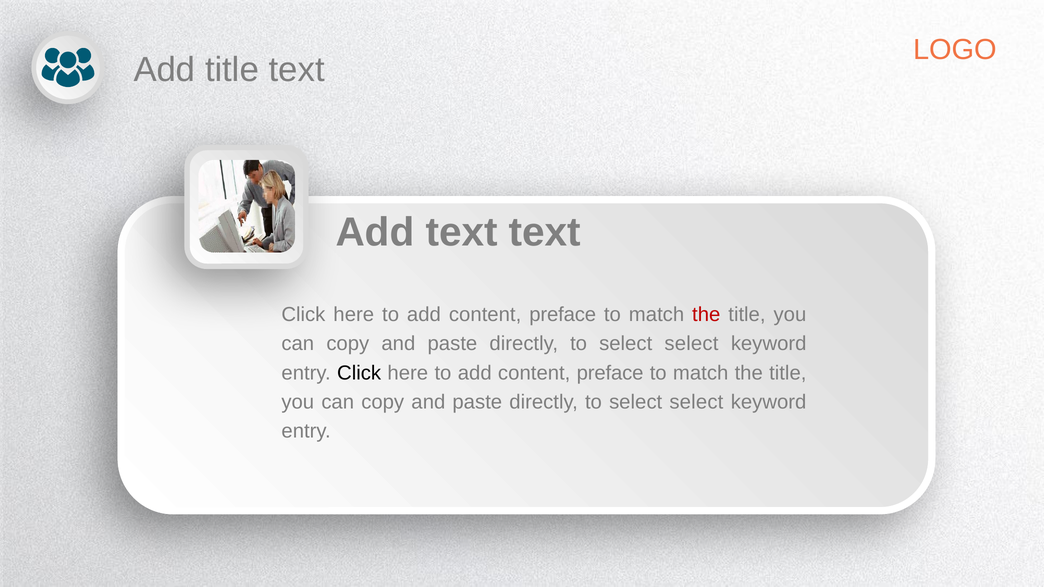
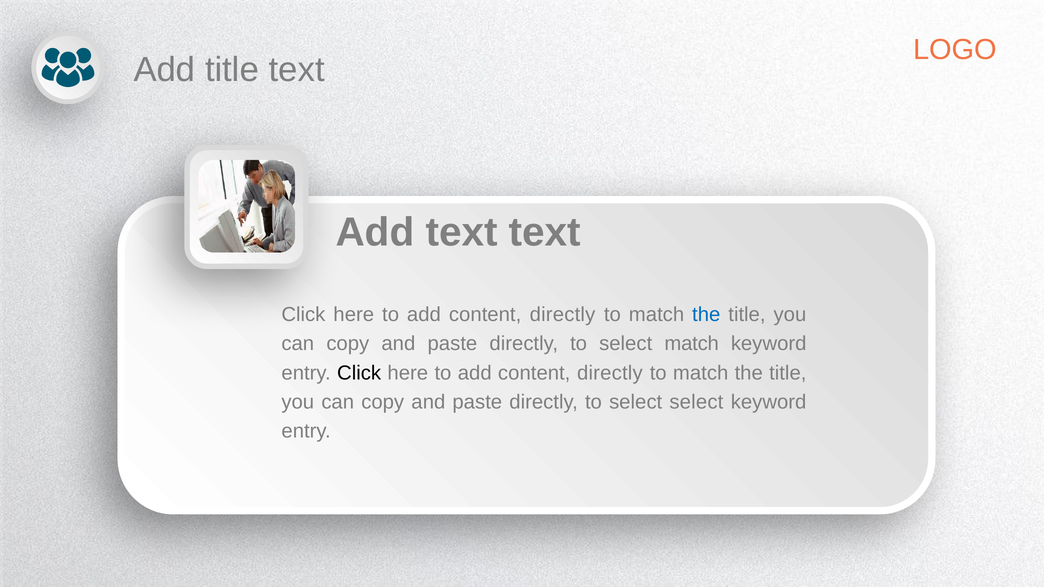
preface at (563, 315): preface -> directly
the at (706, 315) colour: red -> blue
select at (691, 344): select -> match
preface at (610, 373): preface -> directly
